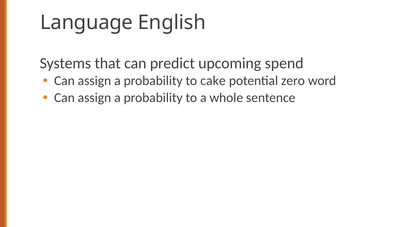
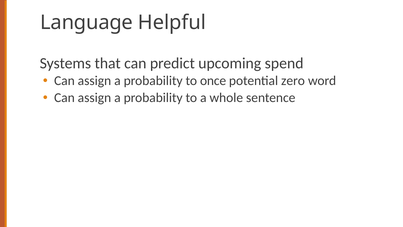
English: English -> Helpful
cake: cake -> once
